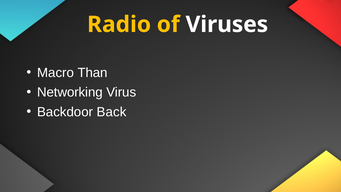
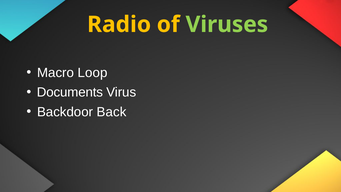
Viruses colour: white -> light green
Than: Than -> Loop
Networking: Networking -> Documents
